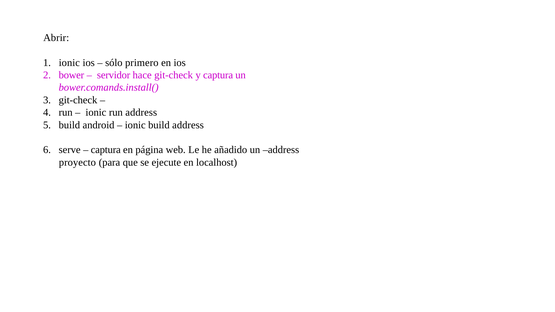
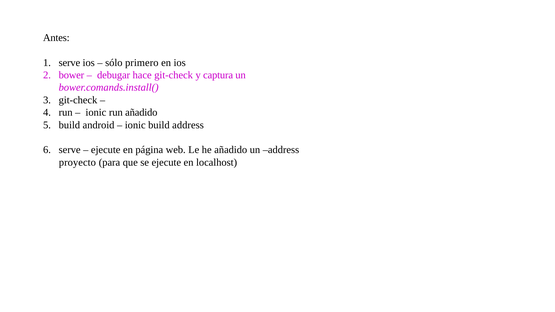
Abrir: Abrir -> Antes
ionic at (69, 63): ionic -> serve
servidor: servidor -> debugar
run address: address -> añadido
captura at (106, 150): captura -> ejecute
